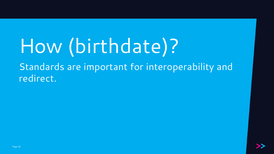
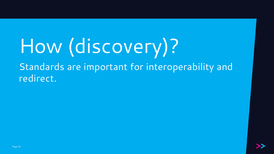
birthdate: birthdate -> discovery
